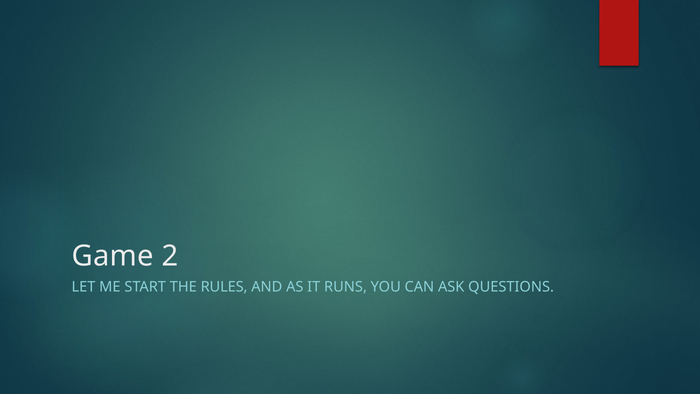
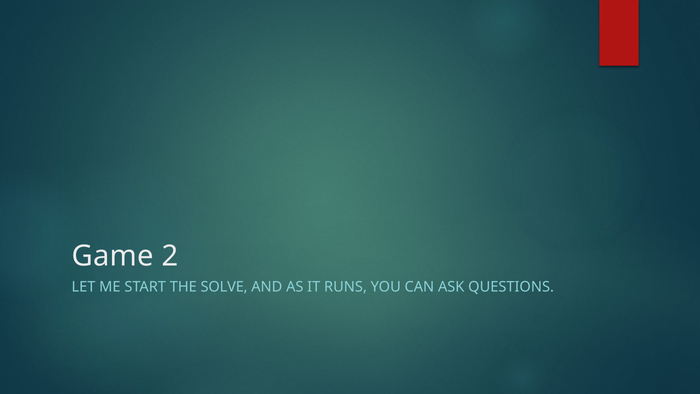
RULES: RULES -> SOLVE
